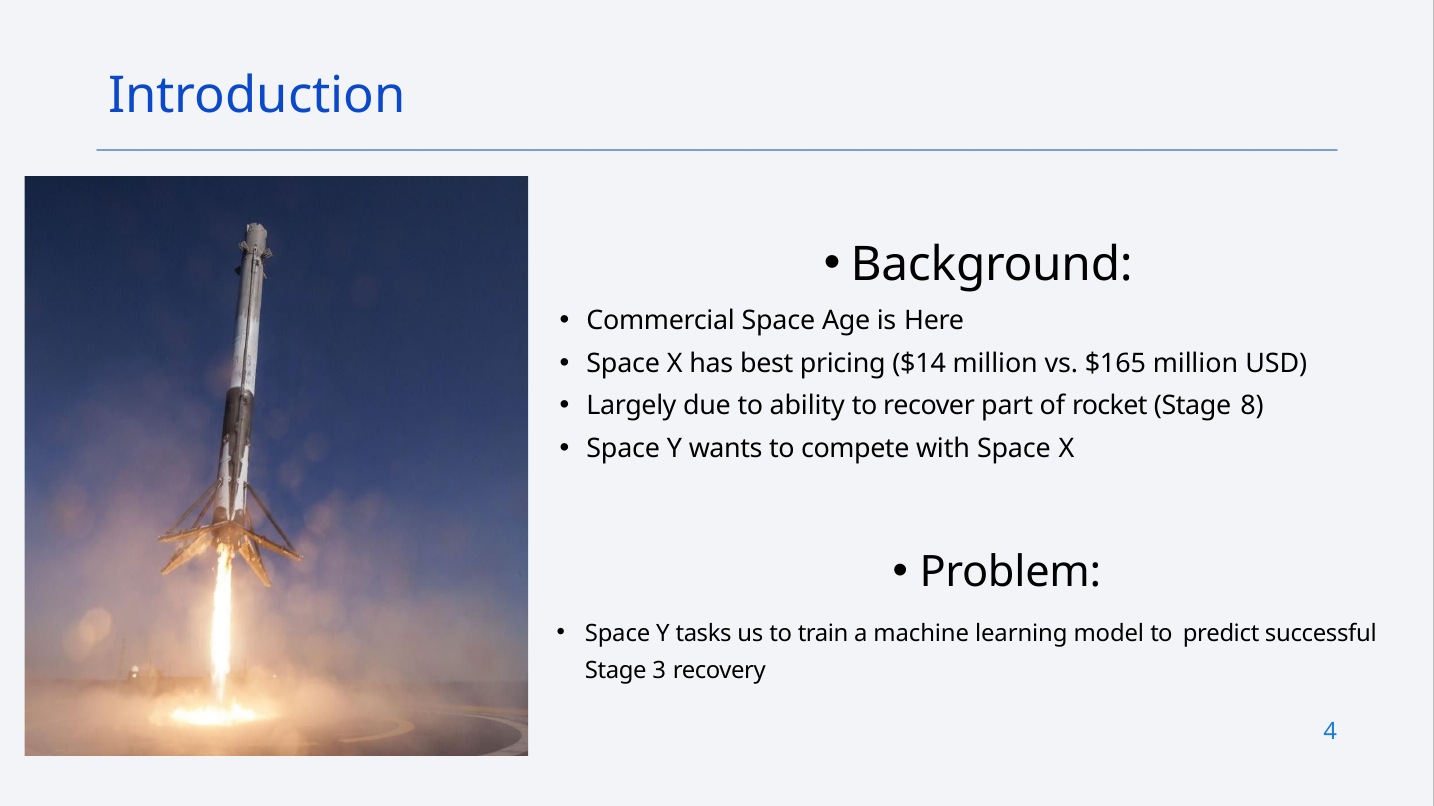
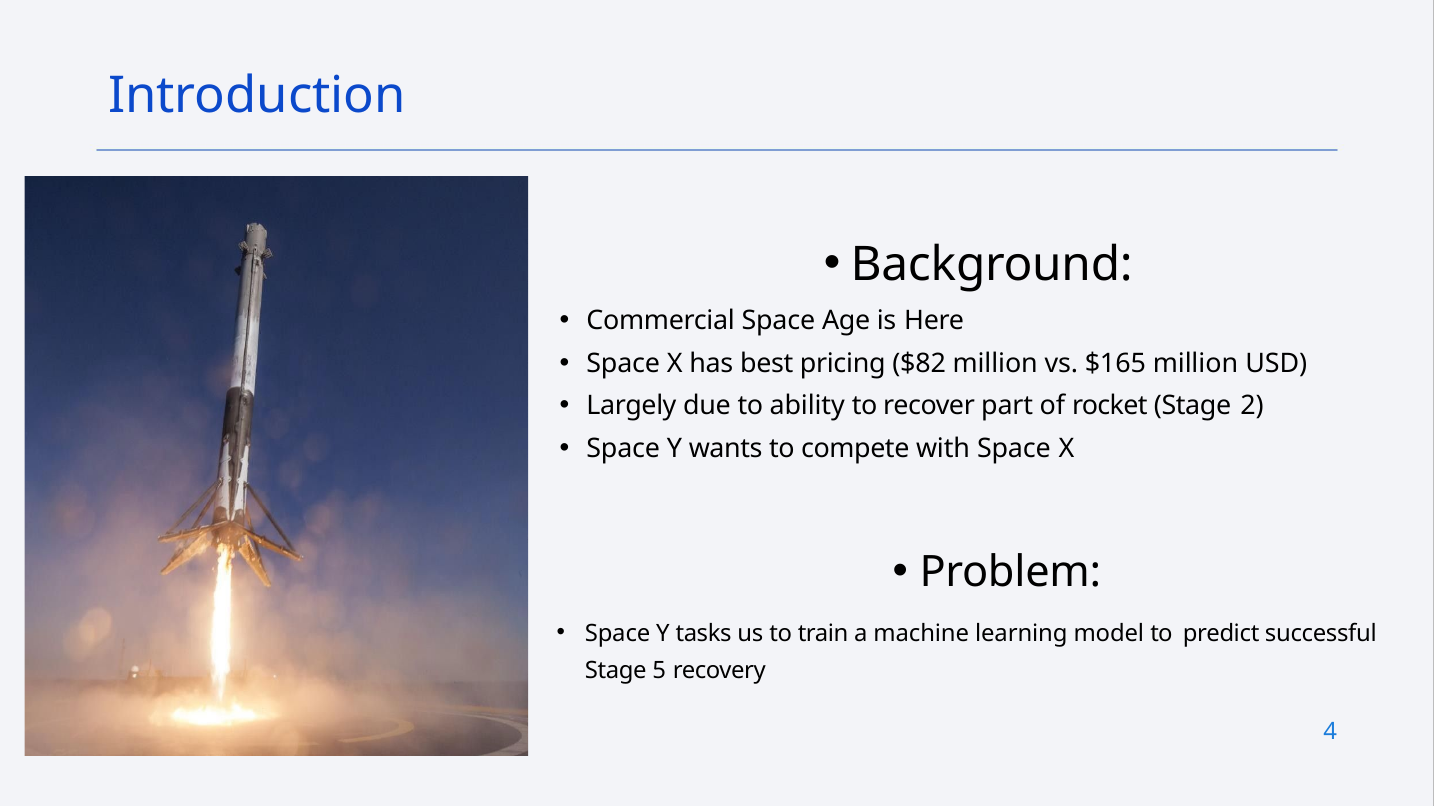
$14: $14 -> $82
8: 8 -> 2
3: 3 -> 5
